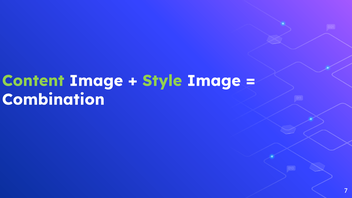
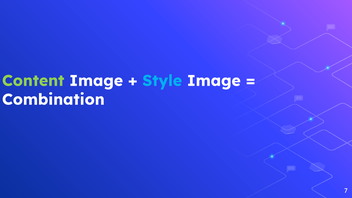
Style colour: light green -> light blue
